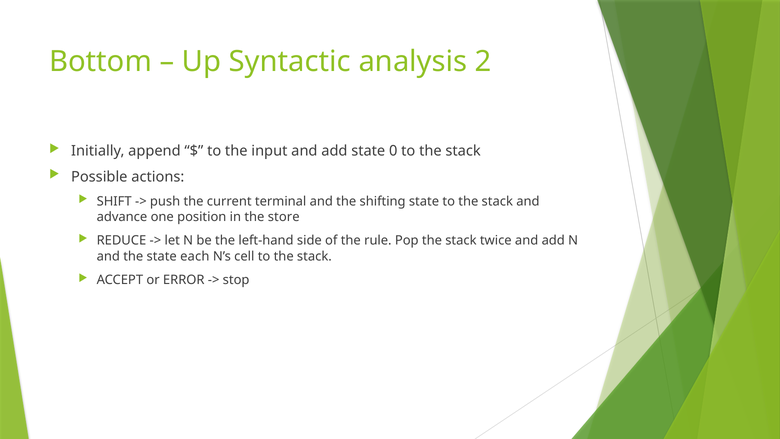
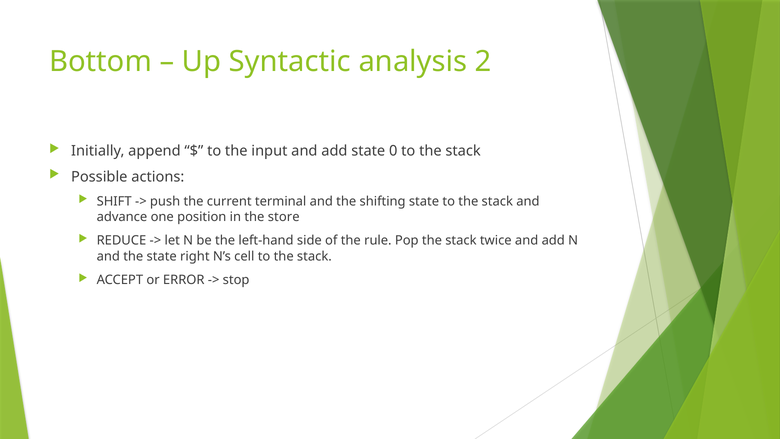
each: each -> right
